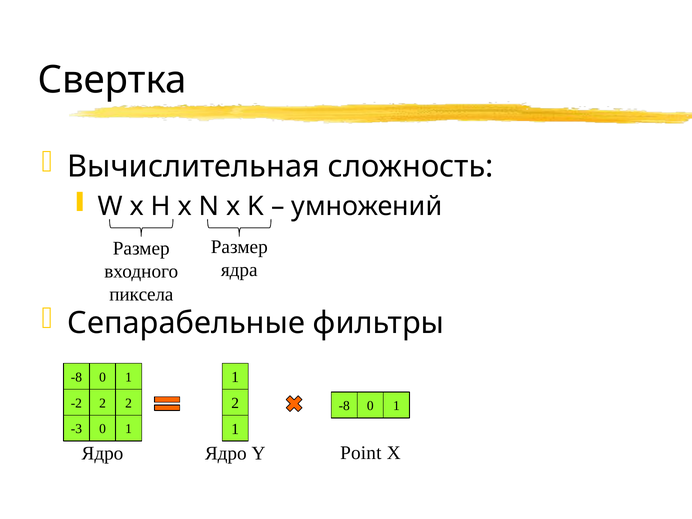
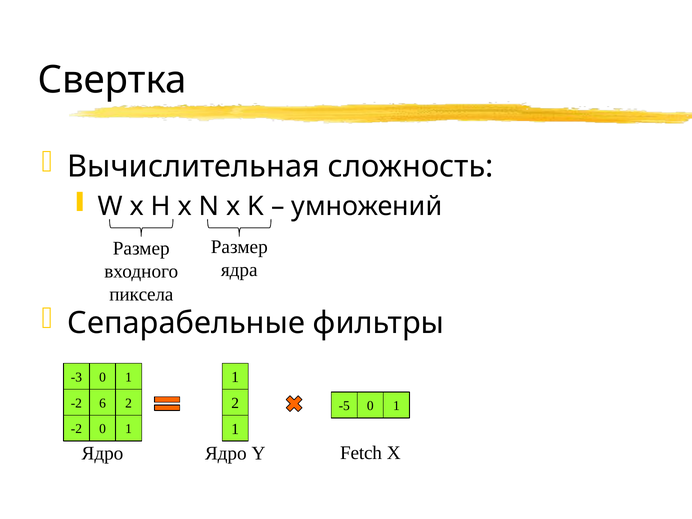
-8 at (76, 377): -8 -> -3
-2 2: 2 -> 6
-8 at (344, 406): -8 -> -5
-3 at (76, 429): -3 -> -2
Point: Point -> Fetch
